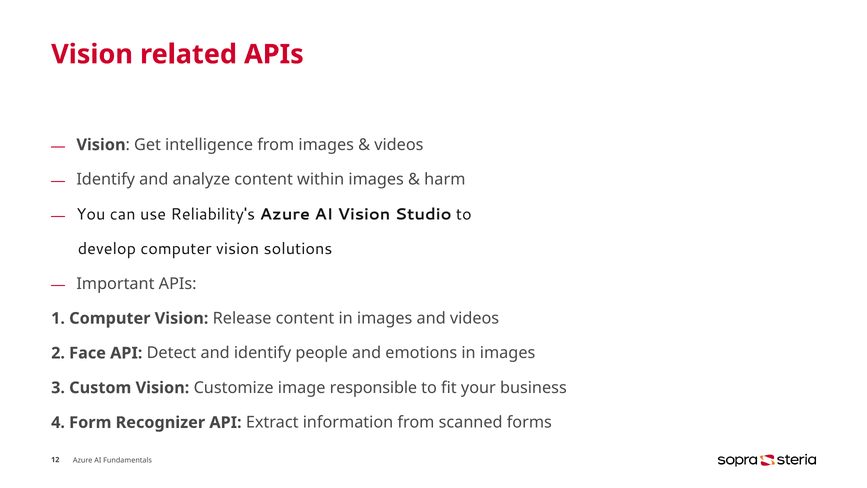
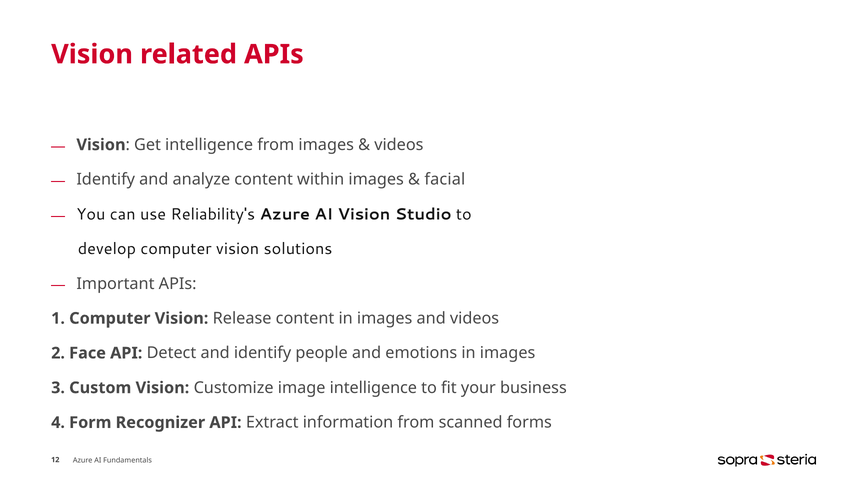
harm: harm -> facial
image responsible: responsible -> intelligence
